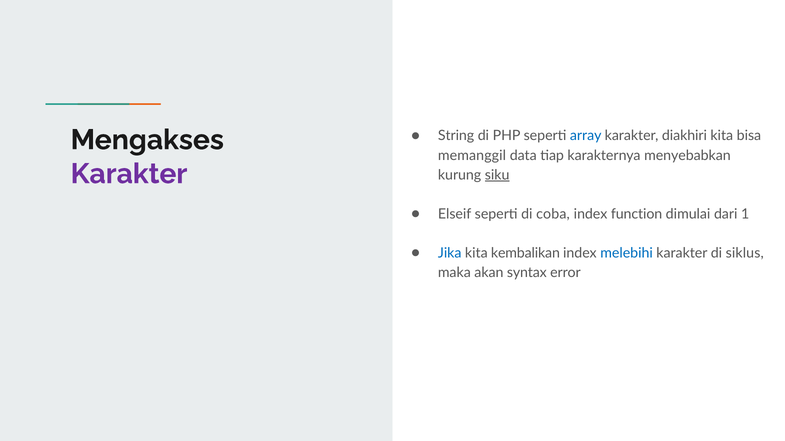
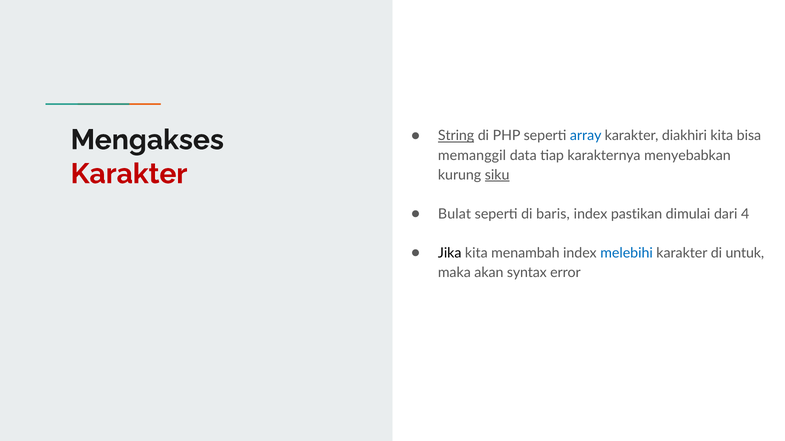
String underline: none -> present
Karakter at (129, 174) colour: purple -> red
Elseif: Elseif -> Bulat
coba: coba -> baris
function: function -> pastikan
1: 1 -> 4
Jika colour: blue -> black
kembalikan: kembalikan -> menambah
siklus: siklus -> untuk
